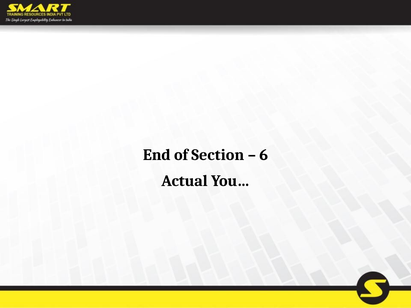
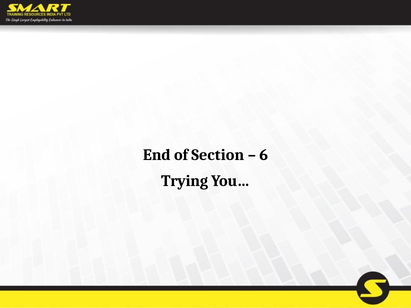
Actual: Actual -> Trying
